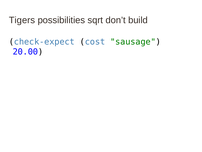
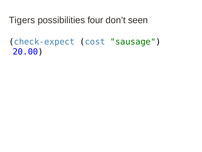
sqrt: sqrt -> four
build: build -> seen
